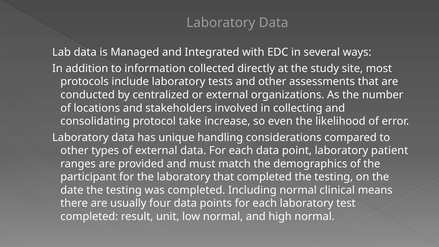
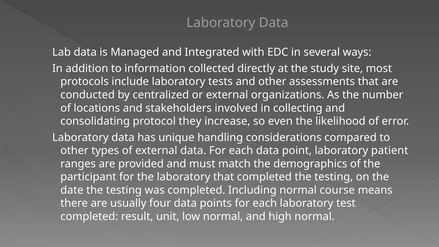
take: take -> they
clinical: clinical -> course
